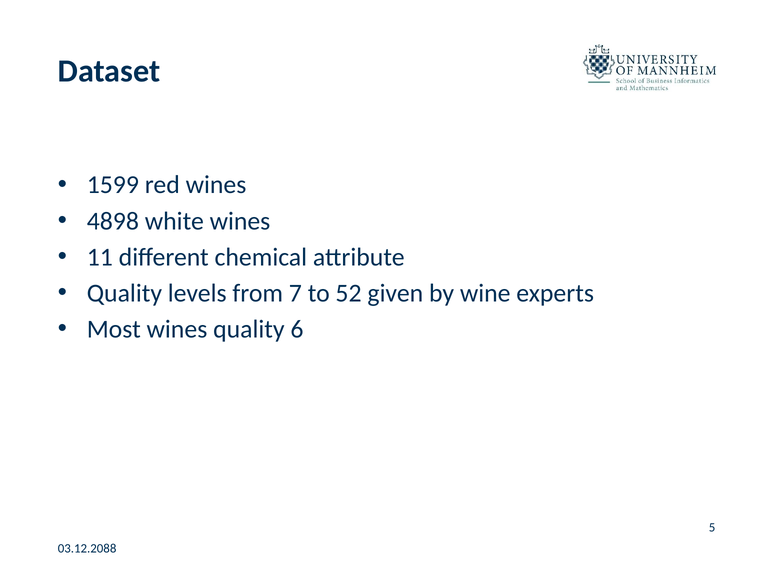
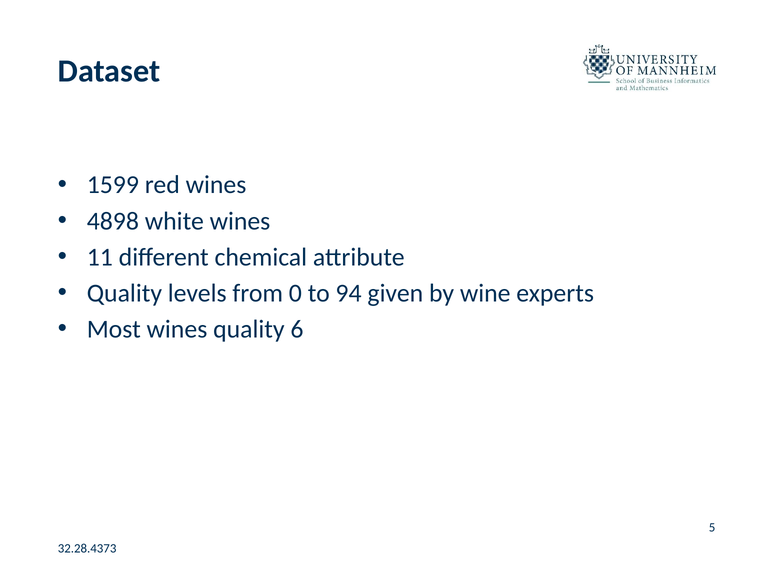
7: 7 -> 0
52: 52 -> 94
03.12.2088: 03.12.2088 -> 32.28.4373
